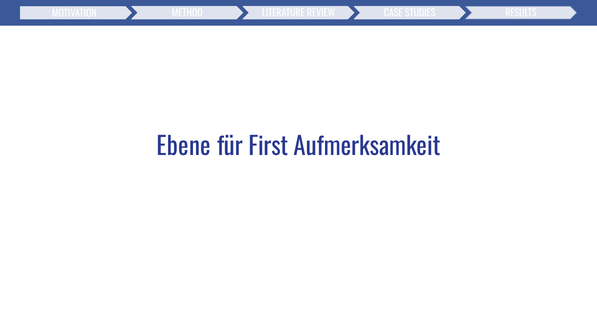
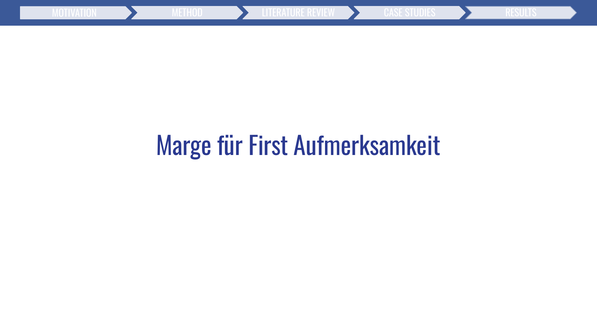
Ebene: Ebene -> Marge
